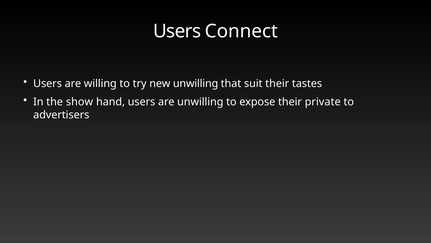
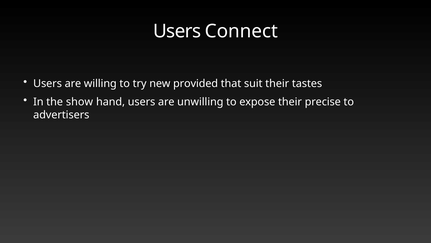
new unwilling: unwilling -> provided
private: private -> precise
